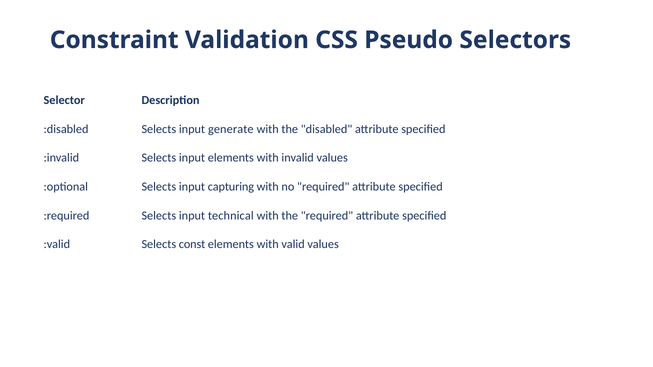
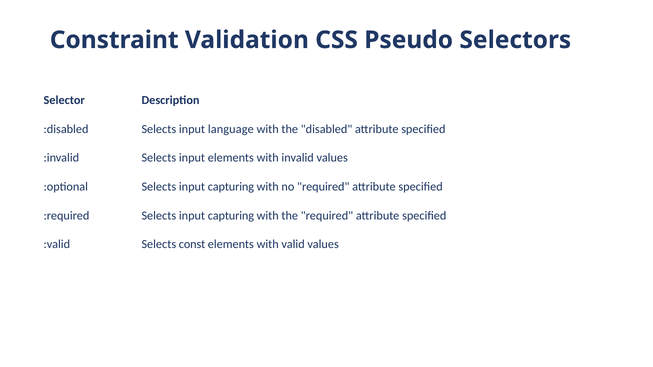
generate: generate -> language
:required Selects input technical: technical -> capturing
